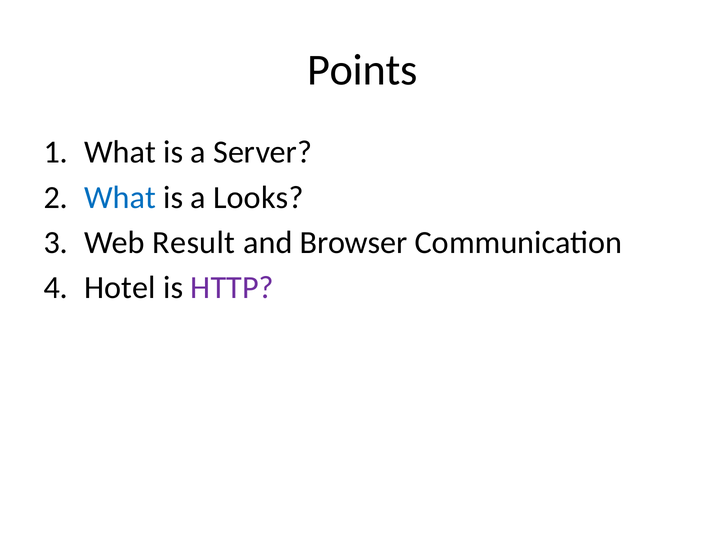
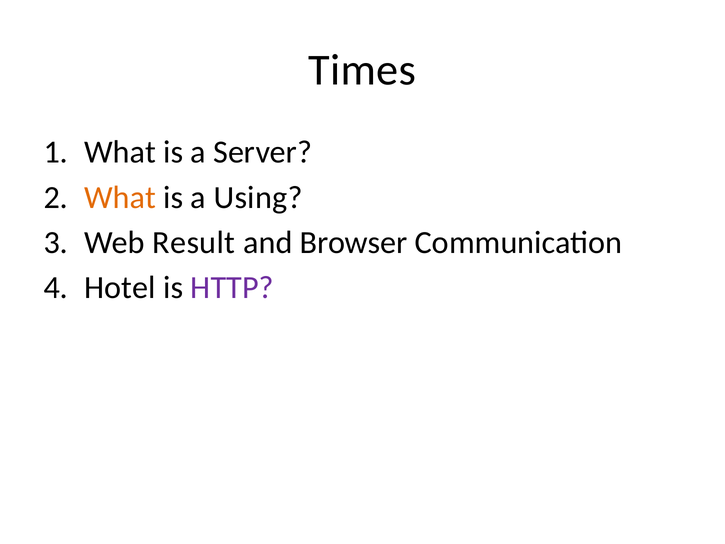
Points: Points -> Times
What at (120, 197) colour: blue -> orange
Looks: Looks -> Using
